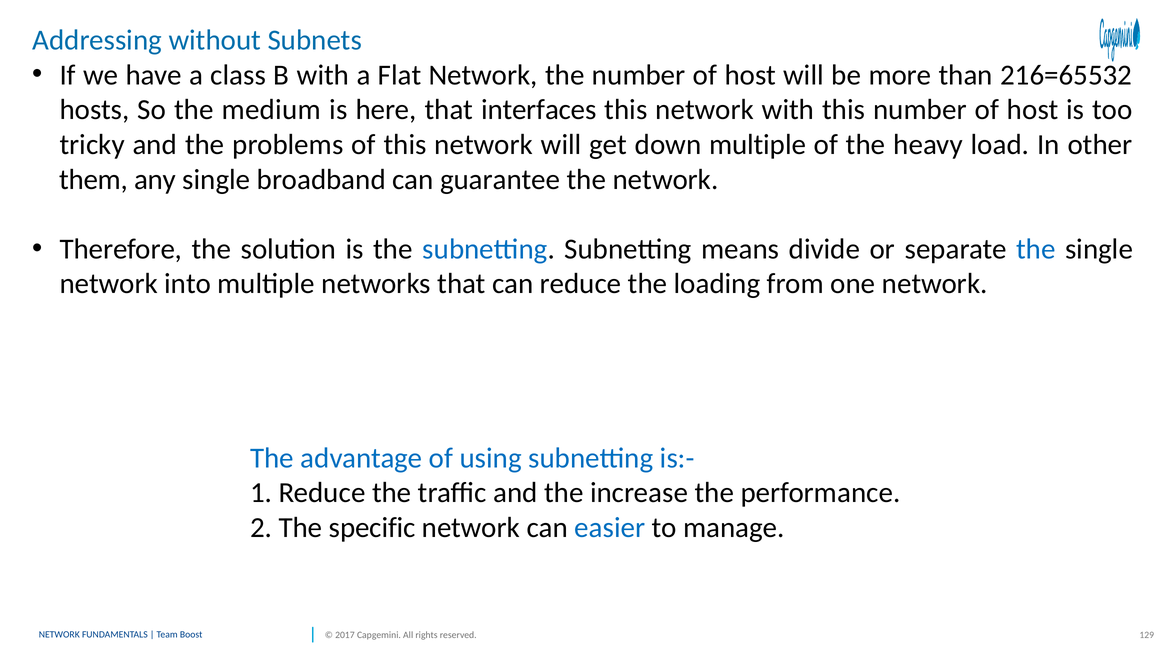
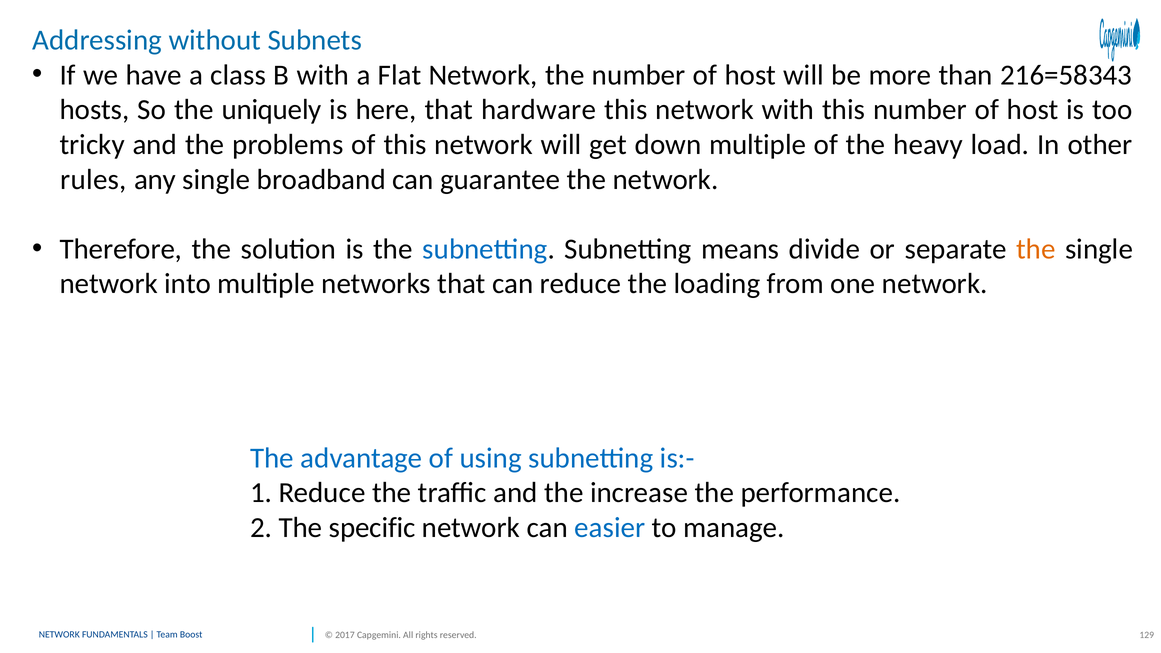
216=65532: 216=65532 -> 216=58343
medium: medium -> uniquely
interfaces: interfaces -> hardware
them: them -> rules
the at (1036, 249) colour: blue -> orange
